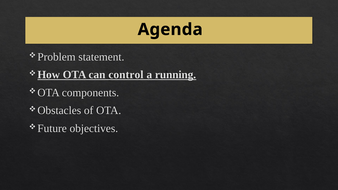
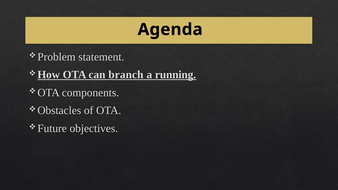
control: control -> branch
